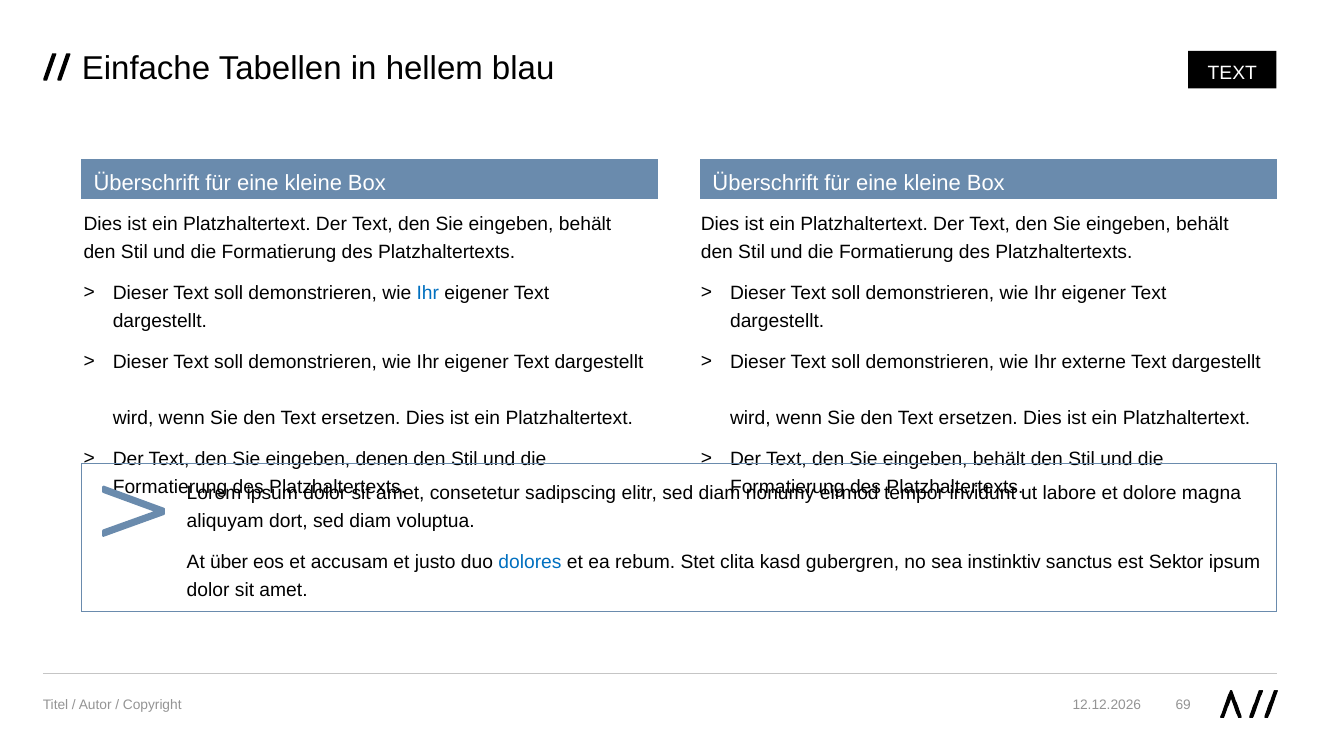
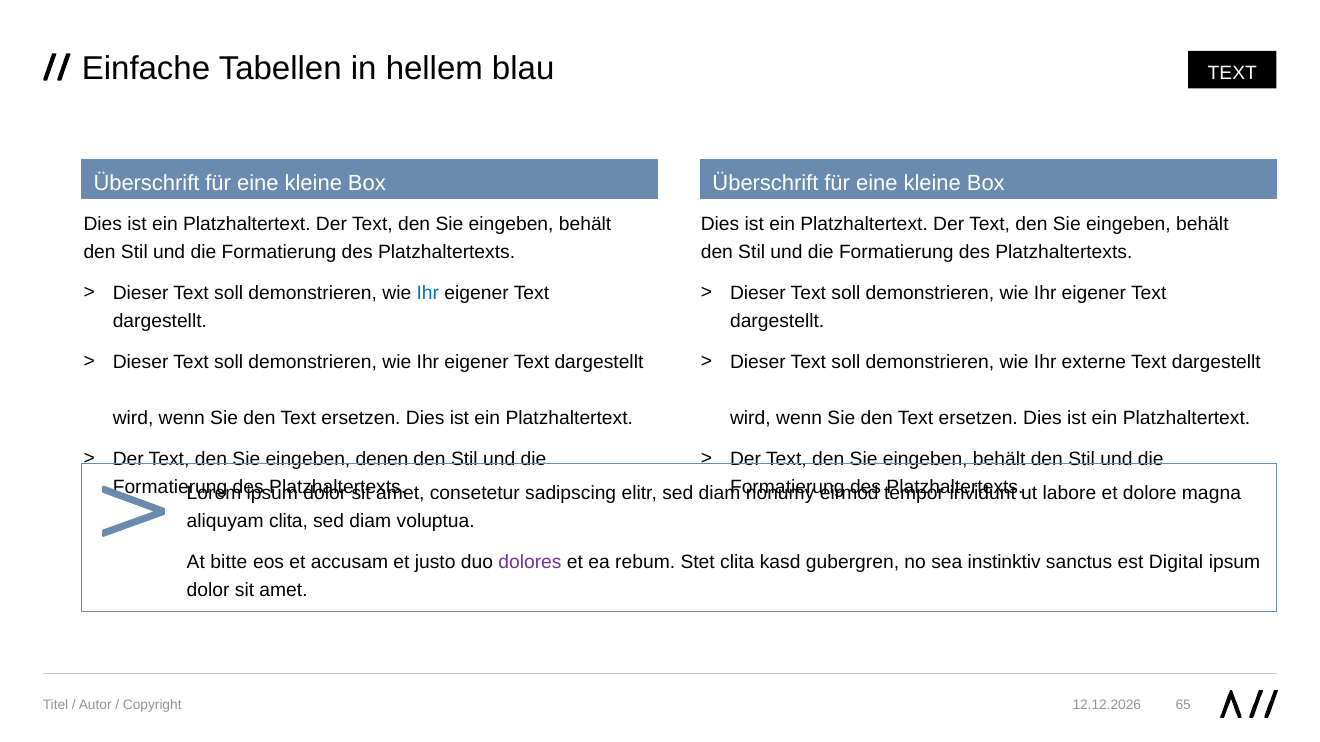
aliquyam dort: dort -> clita
über: über -> bitte
dolores colour: blue -> purple
Sektor: Sektor -> Digital
69: 69 -> 65
